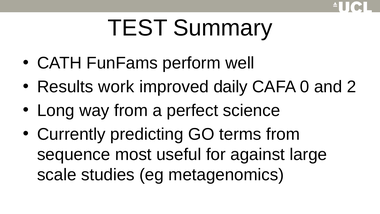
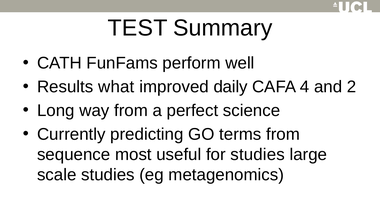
work: work -> what
0: 0 -> 4
for against: against -> studies
